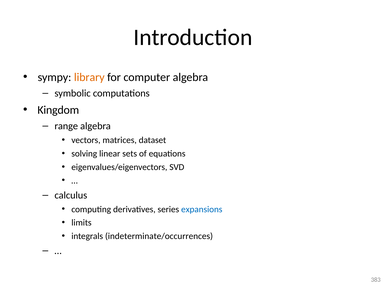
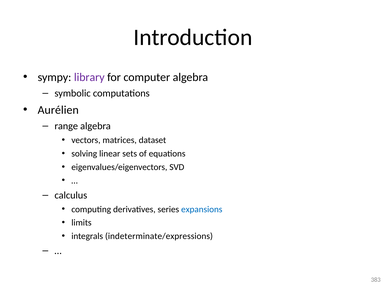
library colour: orange -> purple
Kingdom: Kingdom -> Aurélien
indeterminate/occurrences: indeterminate/occurrences -> indeterminate/expressions
